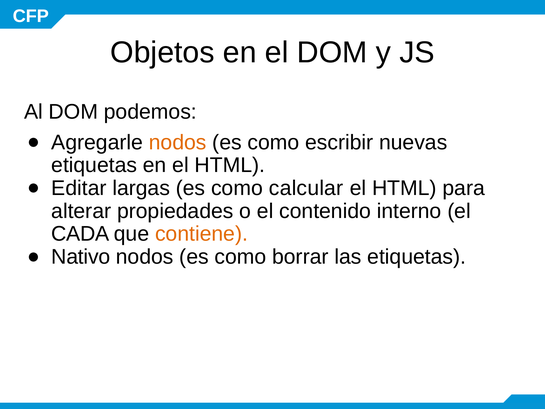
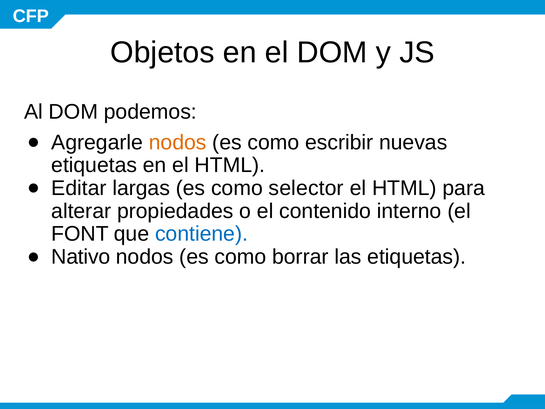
calcular: calcular -> selector
CADA: CADA -> FONT
contiene colour: orange -> blue
